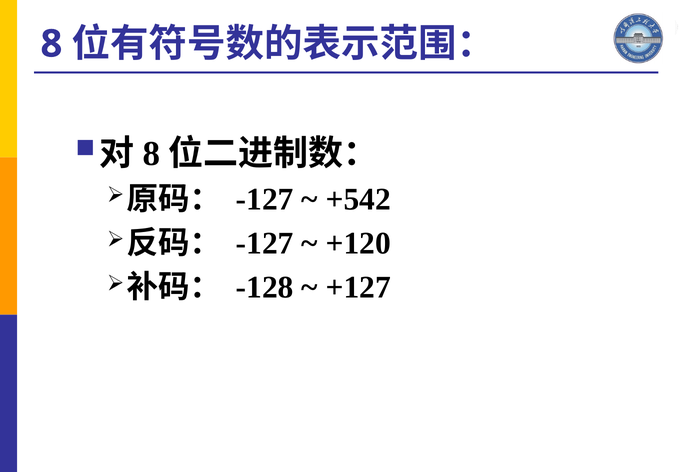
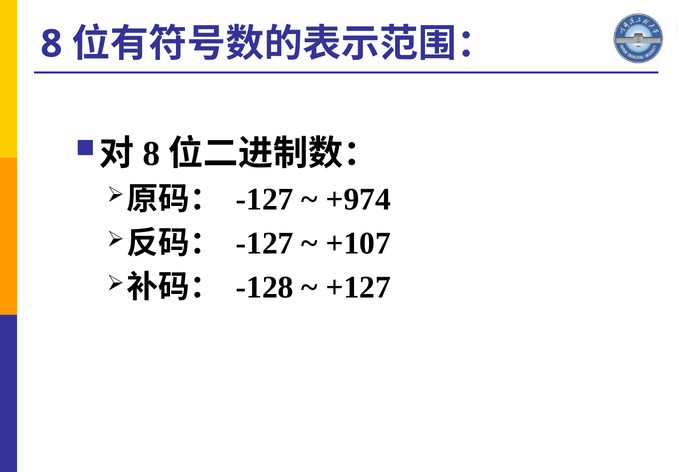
+542: +542 -> +974
+120: +120 -> +107
